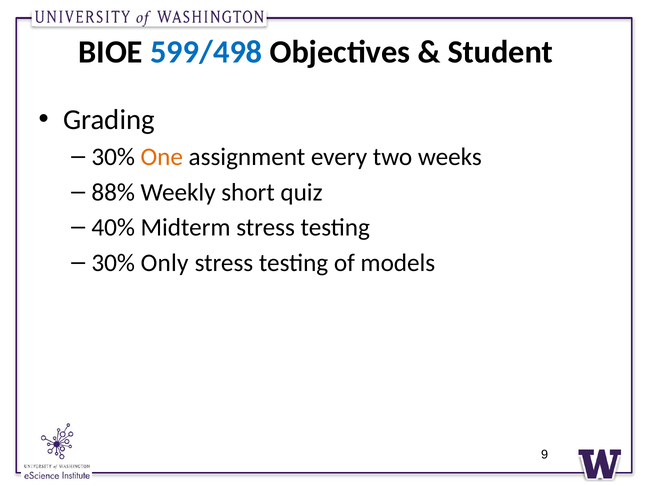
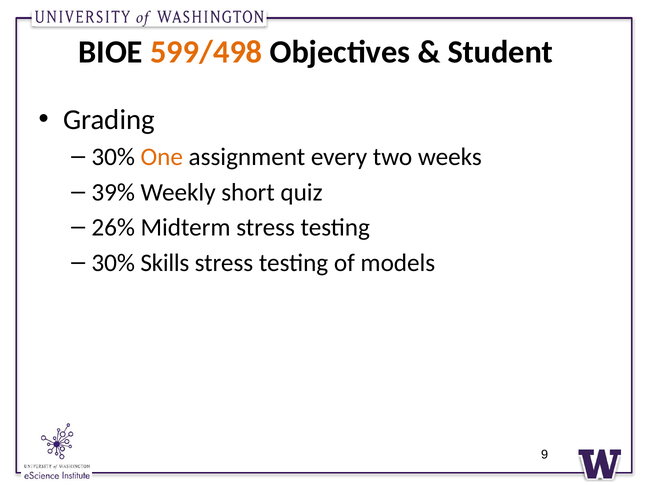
599/498 colour: blue -> orange
88%: 88% -> 39%
40%: 40% -> 26%
Only: Only -> Skills
